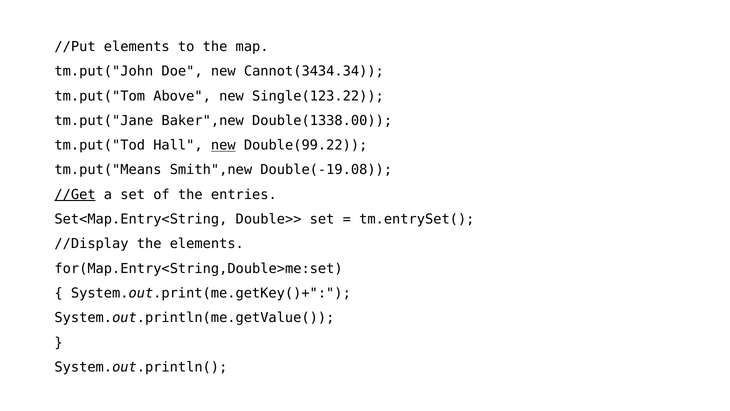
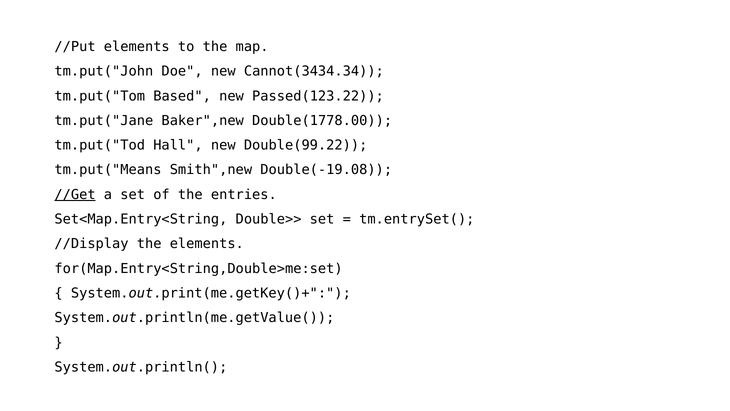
Above: Above -> Based
Single(123.22: Single(123.22 -> Passed(123.22
Double(1338.00: Double(1338.00 -> Double(1778.00
new at (223, 145) underline: present -> none
